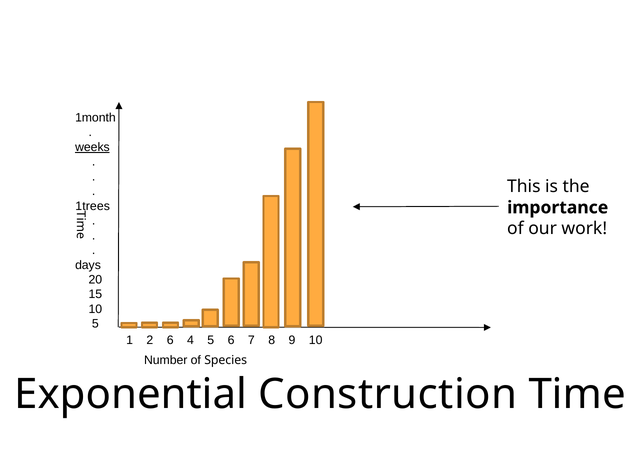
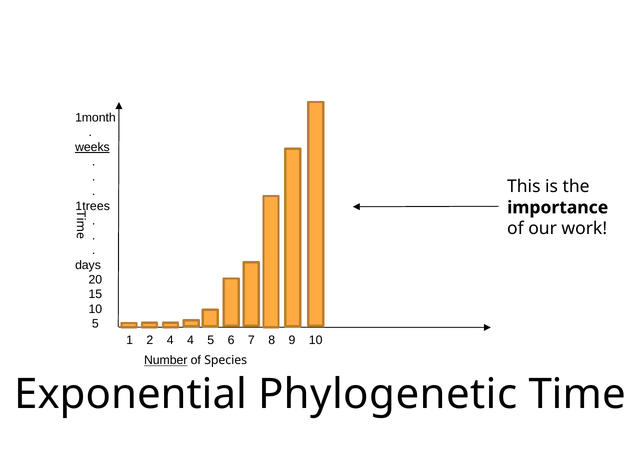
2 6: 6 -> 4
Number underline: none -> present
Construction: Construction -> Phylogenetic
